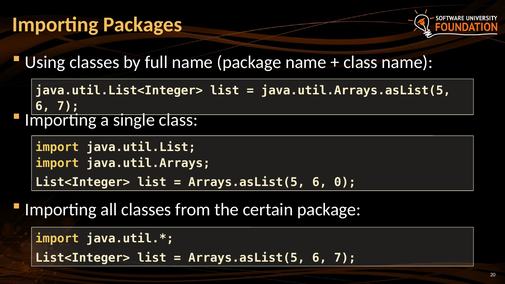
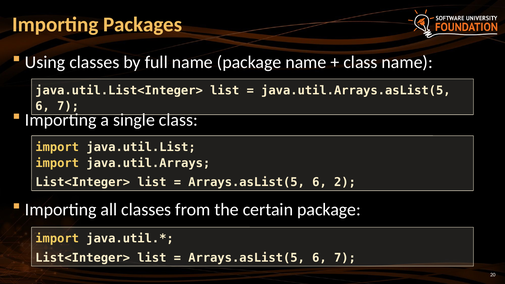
0: 0 -> 2
